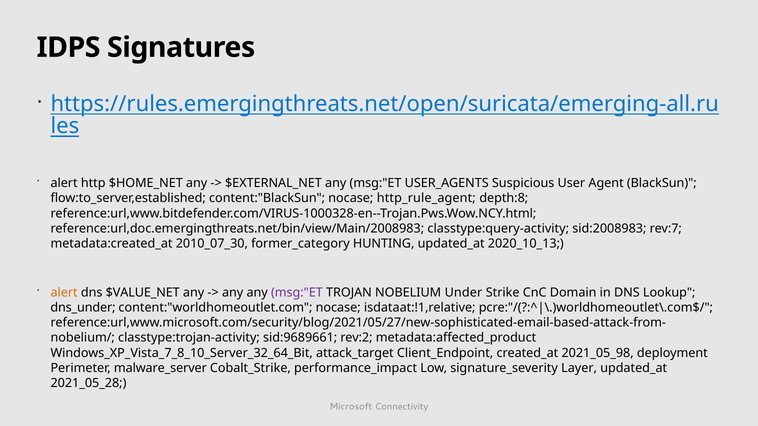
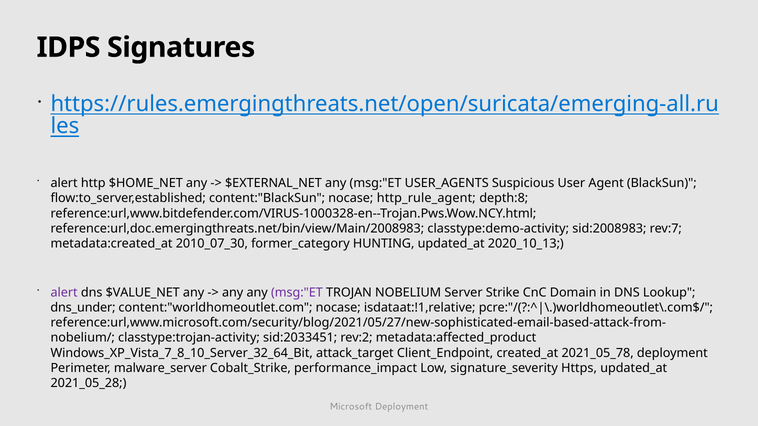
classtype:query-activity: classtype:query-activity -> classtype:demo-activity
alert at (64, 293) colour: orange -> purple
Under: Under -> Server
sid:9689661: sid:9689661 -> sid:2033451
2021_05_98: 2021_05_98 -> 2021_05_78
Layer: Layer -> Https
Microsoft Connectivity: Connectivity -> Deployment
